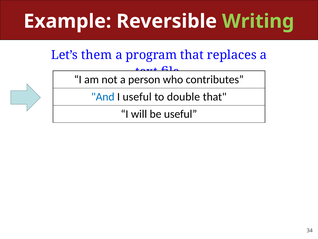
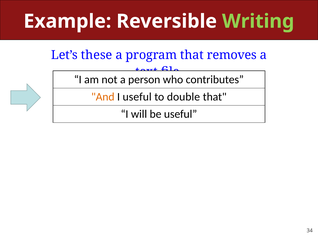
them: them -> these
replaces: replaces -> removes
And colour: blue -> orange
